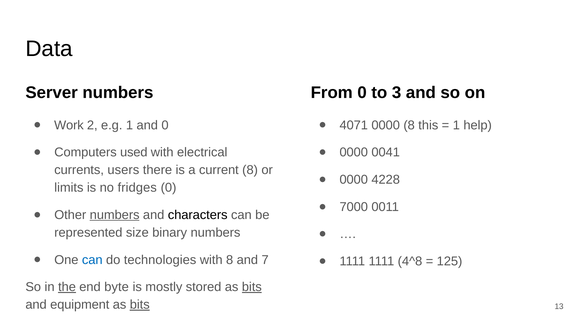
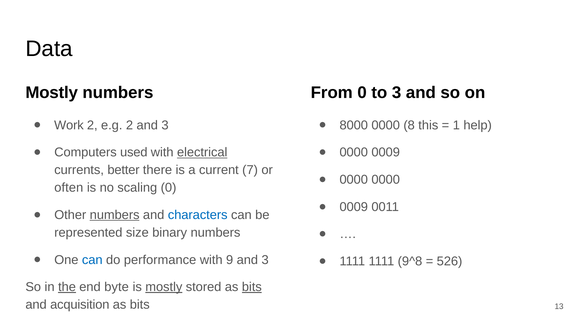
Server at (52, 93): Server -> Mostly
e.g 1: 1 -> 2
0 at (165, 125): 0 -> 3
4071: 4071 -> 8000
electrical underline: none -> present
0000 0041: 0041 -> 0009
users: users -> better
current 8: 8 -> 7
0000 4228: 4228 -> 0000
limits: limits -> often
fridges: fridges -> scaling
7000 at (354, 207): 7000 -> 0009
characters colour: black -> blue
technologies: technologies -> performance
with 8: 8 -> 9
7 at (265, 260): 7 -> 3
4^8: 4^8 -> 9^8
125: 125 -> 526
mostly at (164, 288) underline: none -> present
equipment: equipment -> acquisition
bits at (140, 305) underline: present -> none
